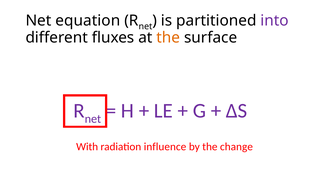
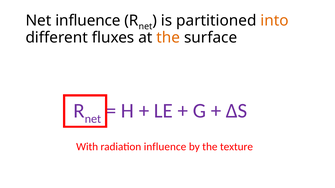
Net equation: equation -> influence
into colour: purple -> orange
change: change -> texture
